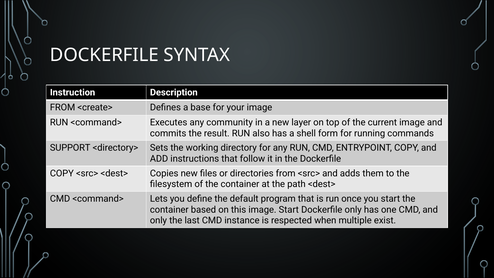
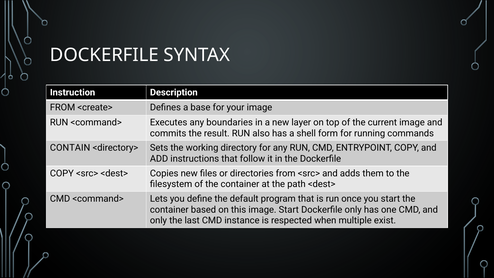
community: community -> boundaries
SUPPORT: SUPPORT -> CONTAIN
